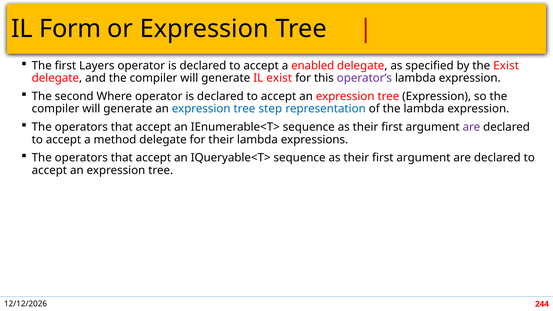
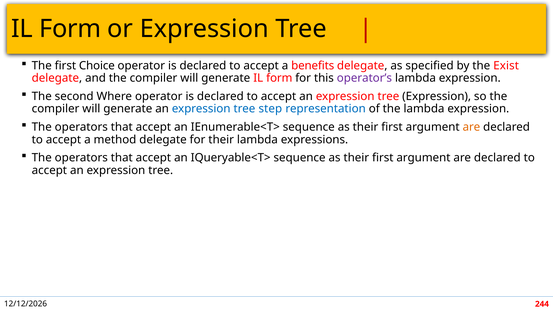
Layers: Layers -> Choice
enabled: enabled -> benefits
generate IL exist: exist -> form
are at (471, 127) colour: purple -> orange
